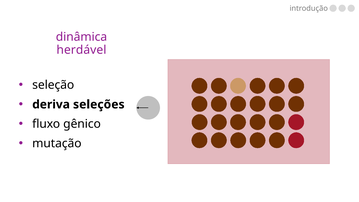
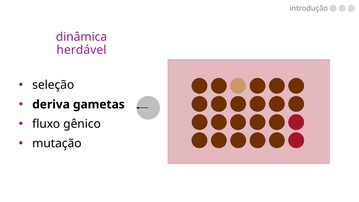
seleções: seleções -> gametas
